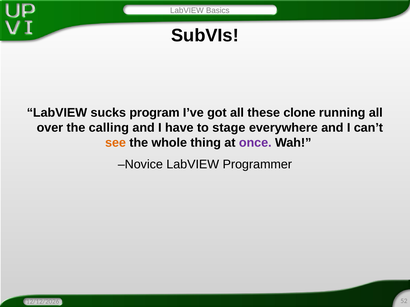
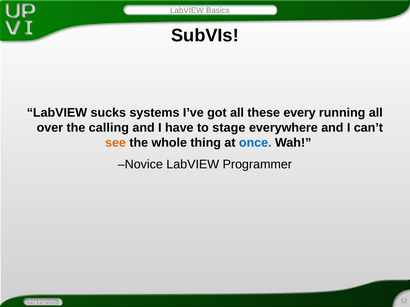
program: program -> systems
clone: clone -> every
once colour: purple -> blue
